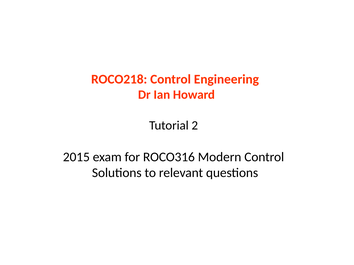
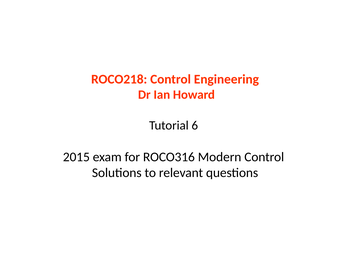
2: 2 -> 6
